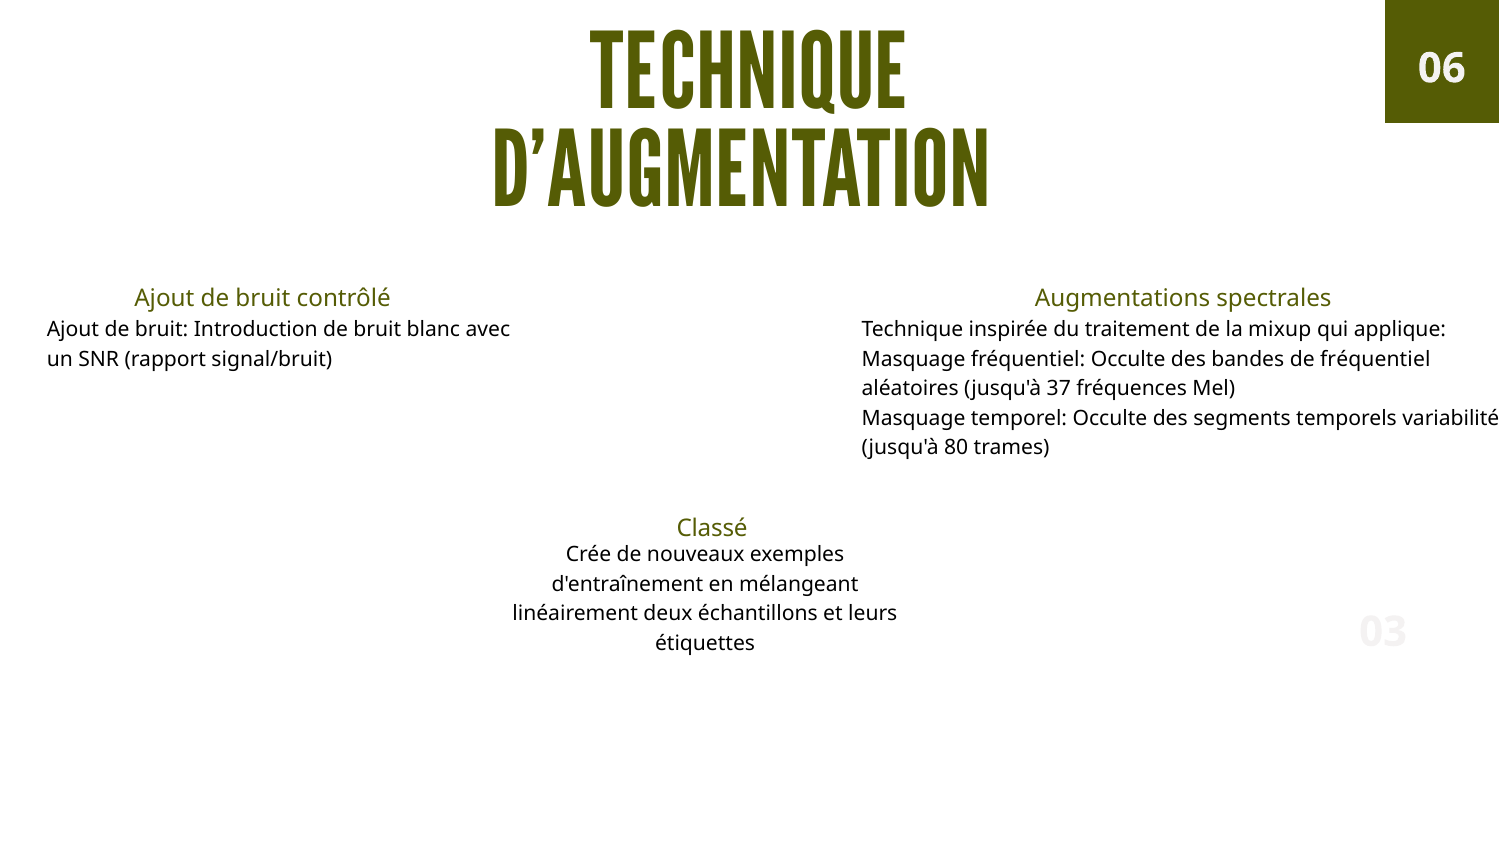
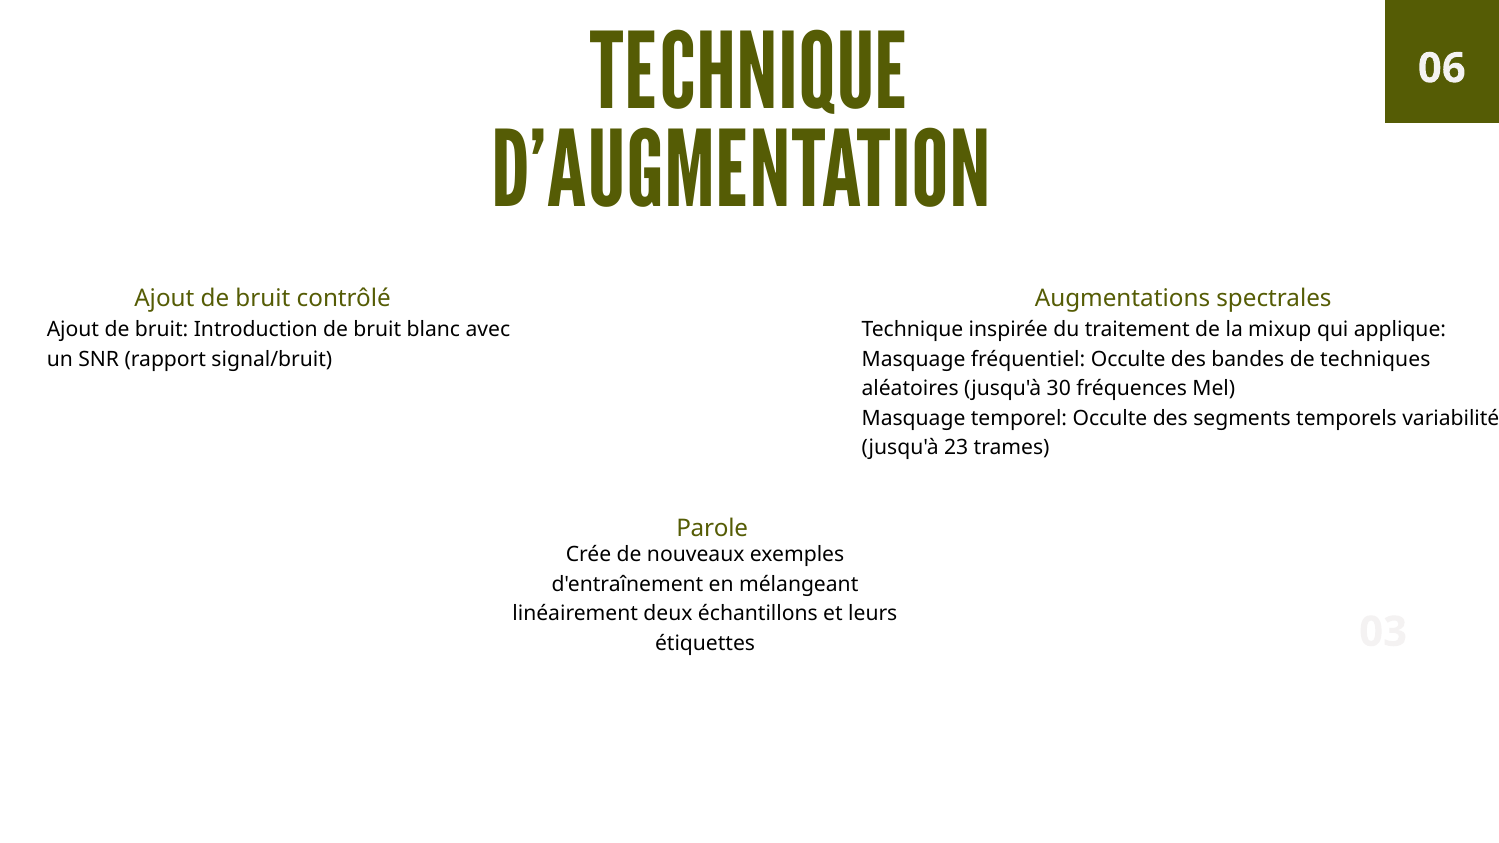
de fréquentiel: fréquentiel -> techniques
37: 37 -> 30
80: 80 -> 23
Classé: Classé -> Parole
